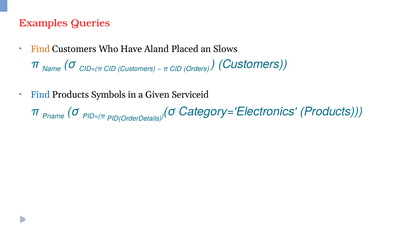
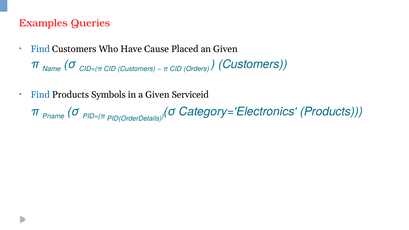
Find at (40, 49) colour: orange -> blue
Aland: Aland -> Cause
an Slows: Slows -> Given
